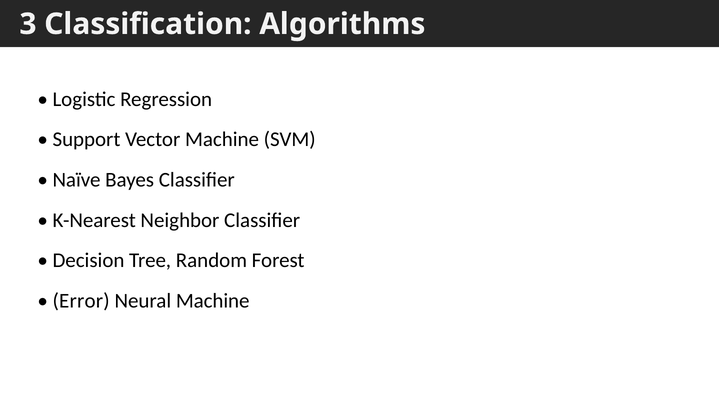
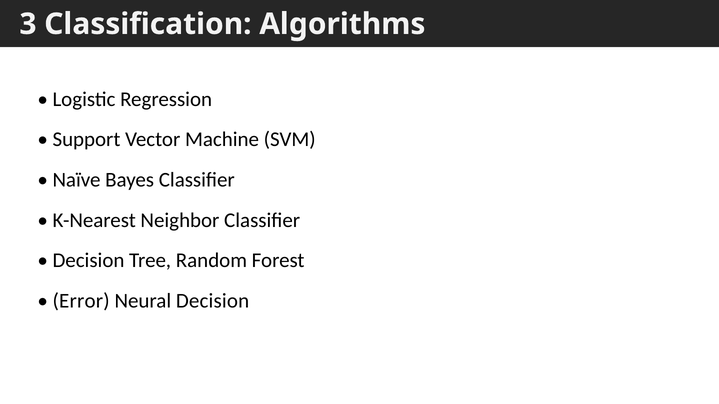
Neural Machine: Machine -> Decision
